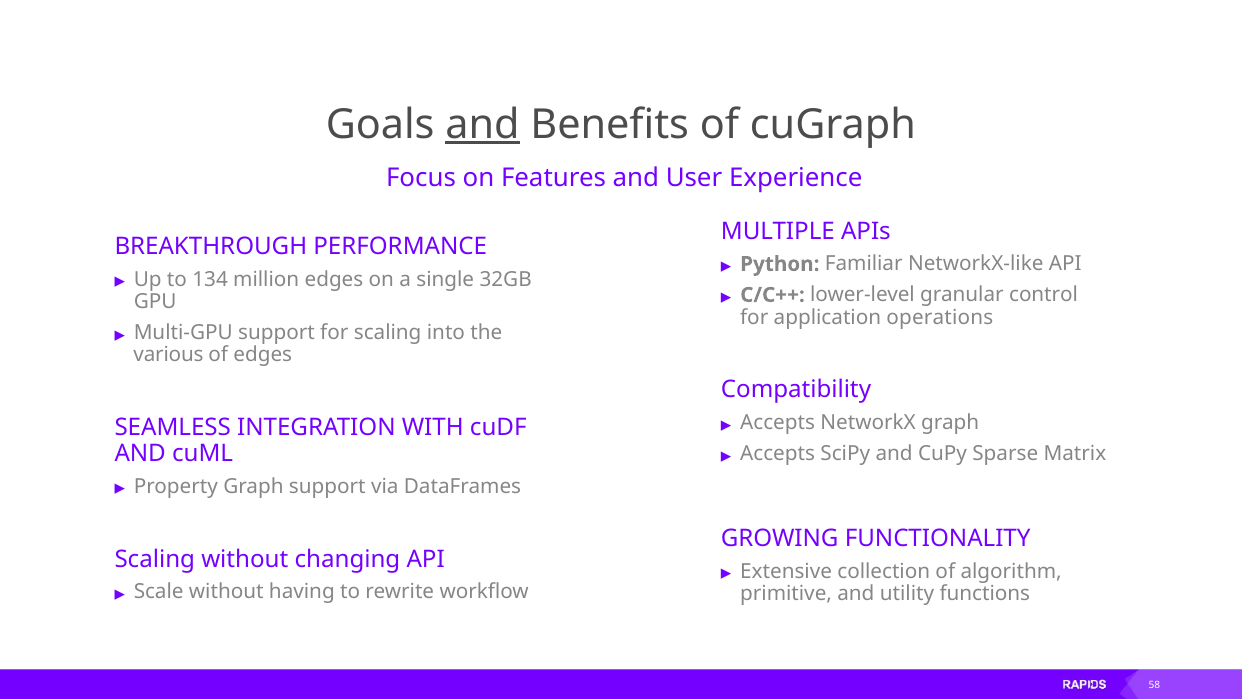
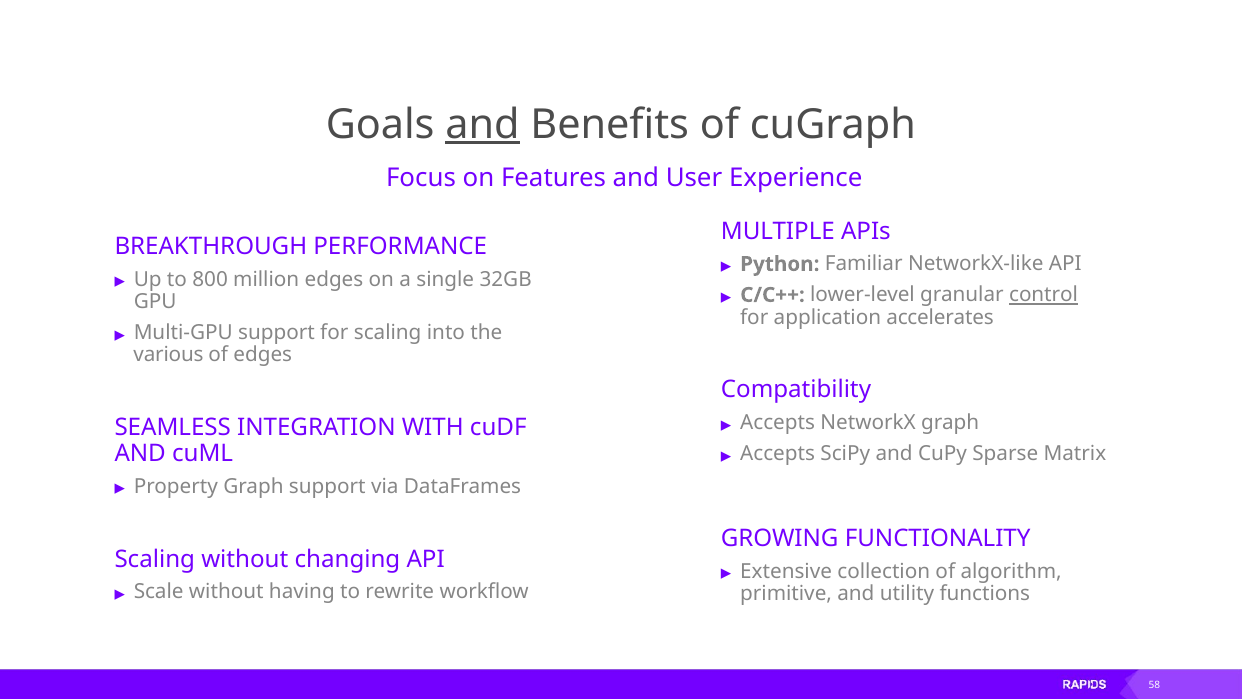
134: 134 -> 800
control underline: none -> present
operations: operations -> accelerates
